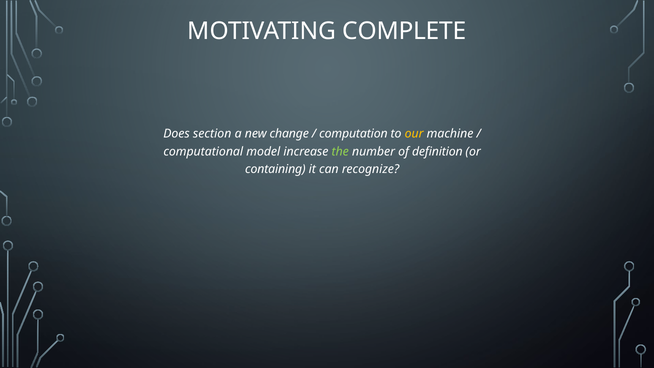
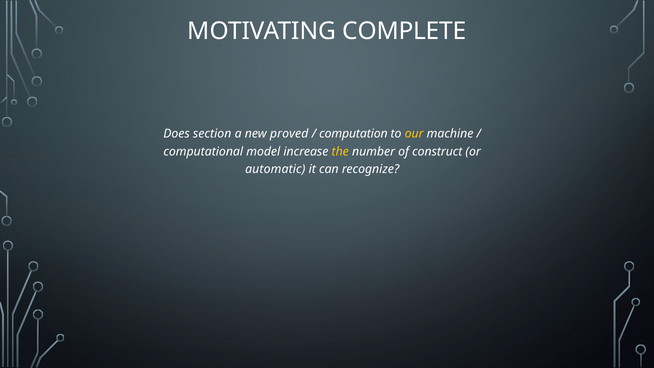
change: change -> proved
the colour: light green -> yellow
definition: definition -> construct
containing: containing -> automatic
